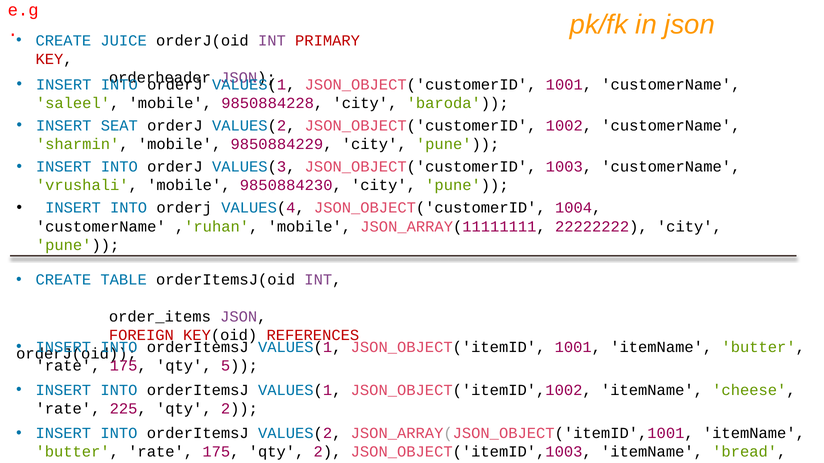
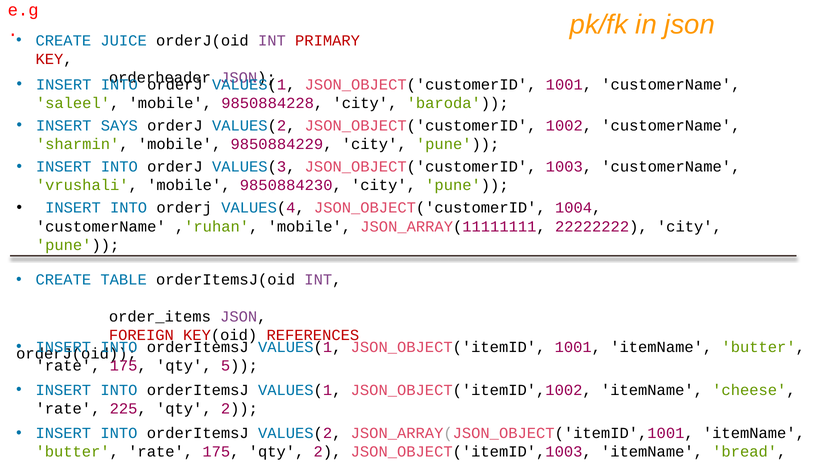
SEAT: SEAT -> SAYS
